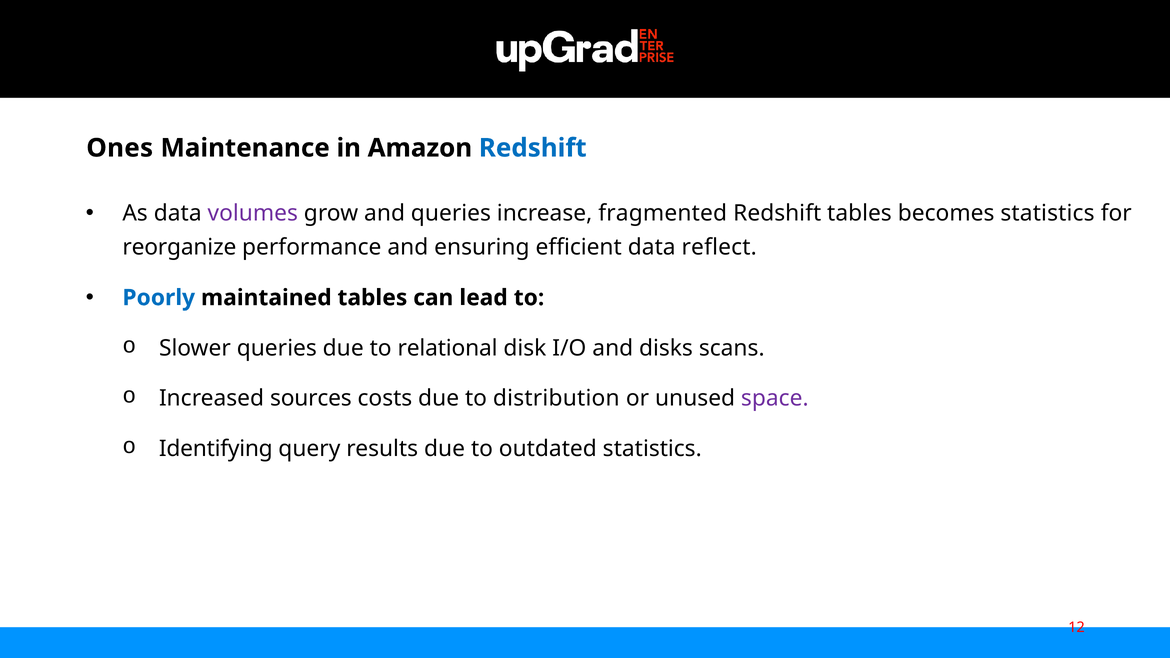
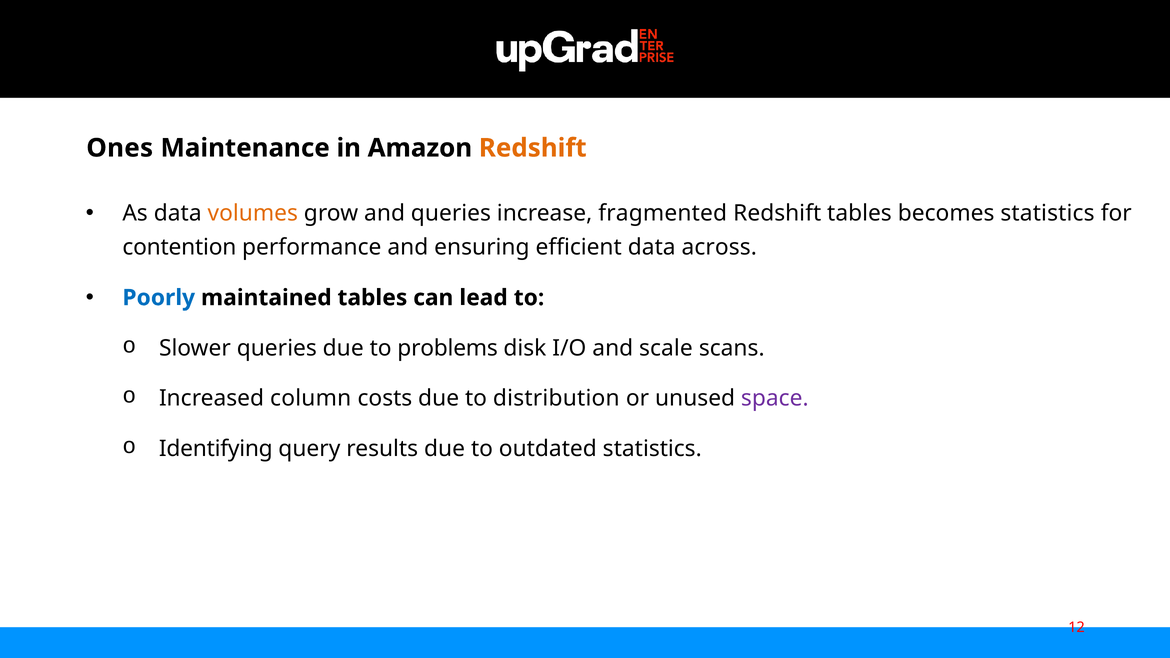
Redshift at (533, 148) colour: blue -> orange
volumes colour: purple -> orange
reorganize: reorganize -> contention
reflect: reflect -> across
relational: relational -> problems
disks: disks -> scale
sources: sources -> column
